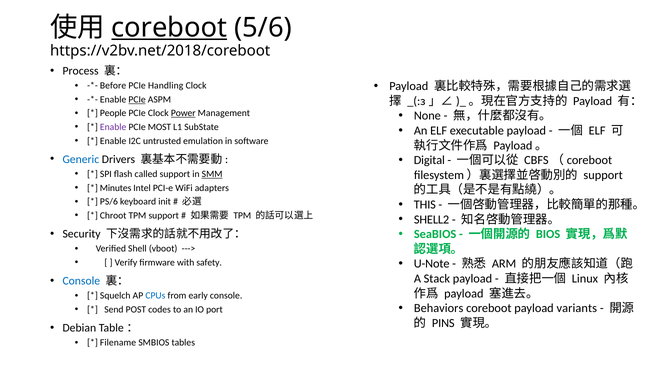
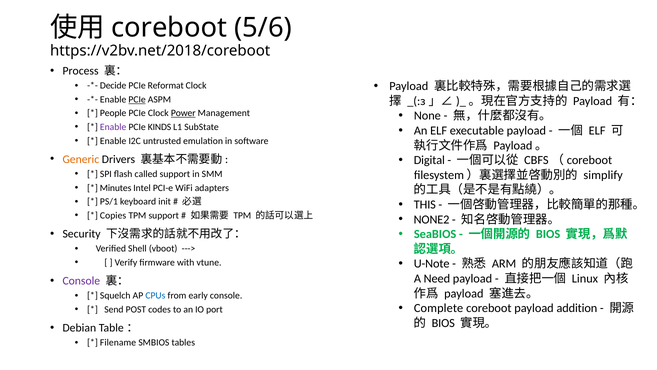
coreboot at (169, 27) underline: present -> none
Before: Before -> Decide
Handling: Handling -> Reformat
MOST: MOST -> KINDS
Generic colour: blue -> orange
SMM underline: present -> none
support at (603, 175): support -> simplify
PS/6: PS/6 -> PS/1
Chroot: Chroot -> Copies
SHELL2: SHELL2 -> NONE2
safety: safety -> vtune
Stack: Stack -> Need
Console at (81, 280) colour: blue -> purple
Behaviors: Behaviors -> Complete
variants: variants -> addition
PINS at (443, 323): PINS -> BIOS
